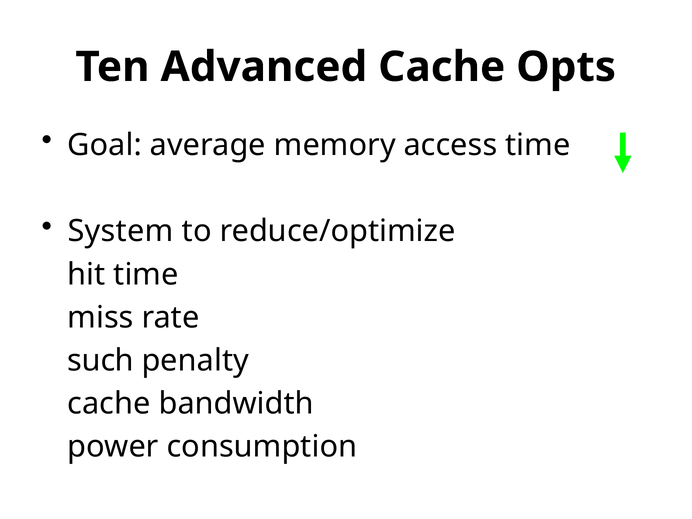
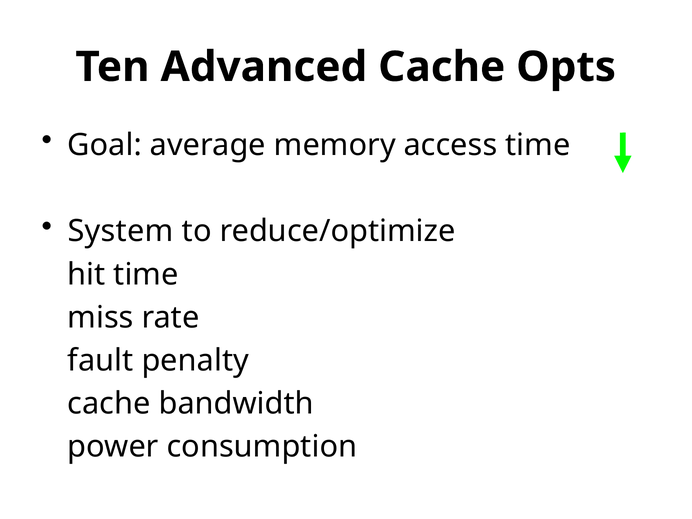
such: such -> fault
